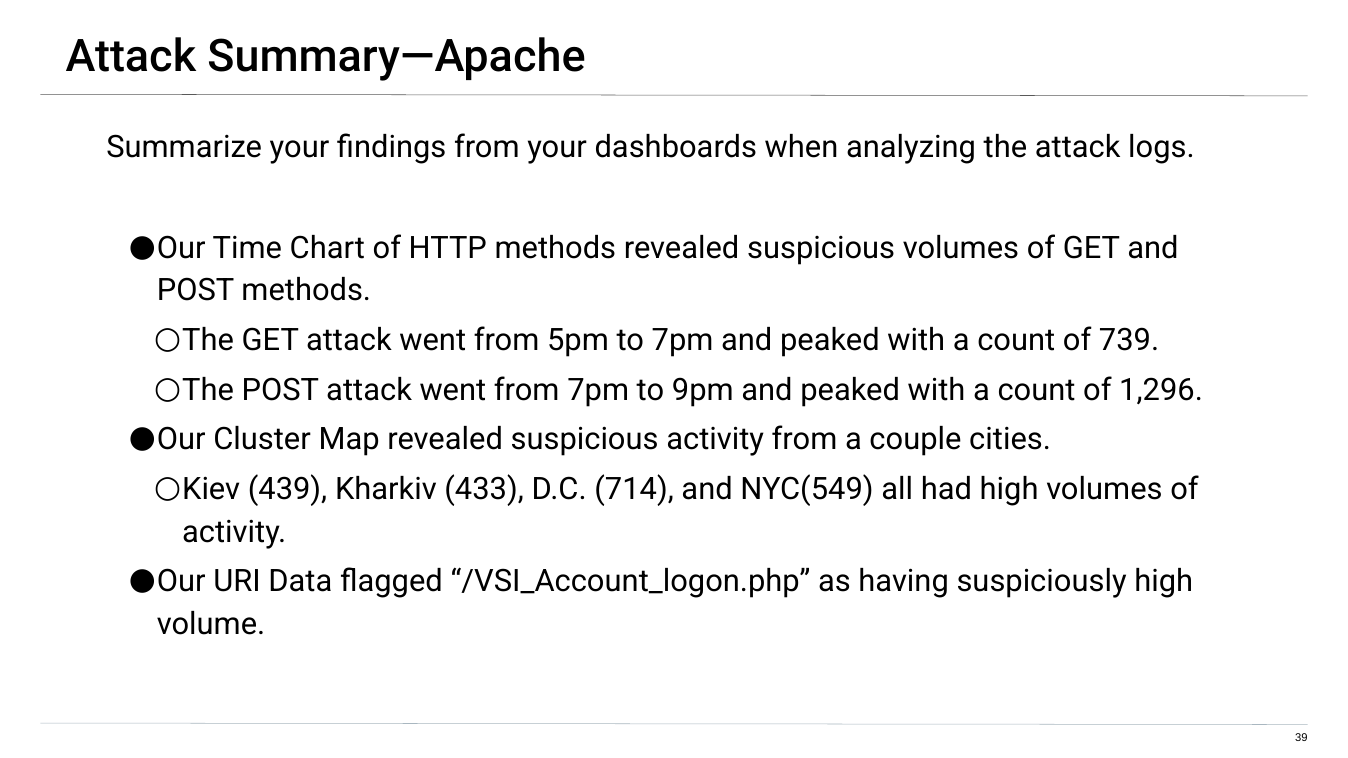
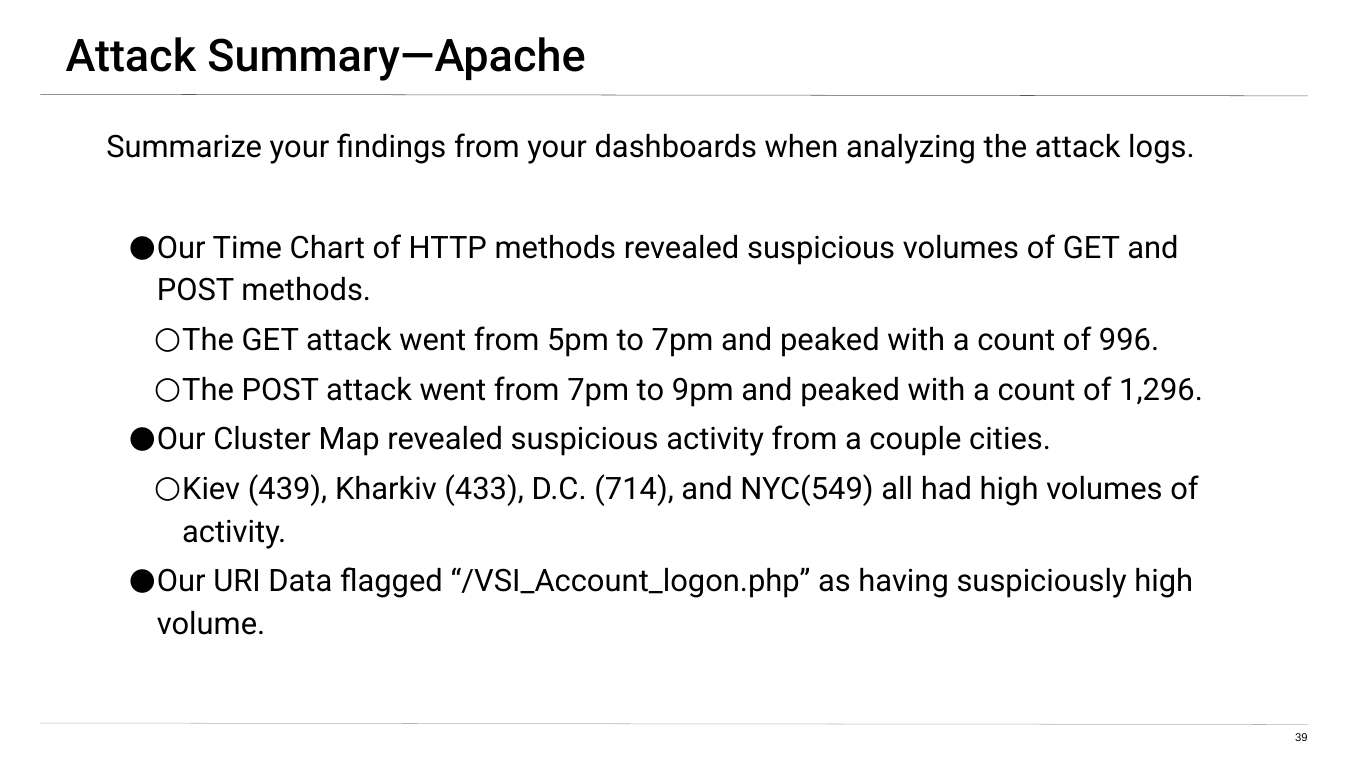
739: 739 -> 996
